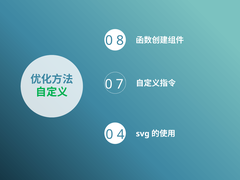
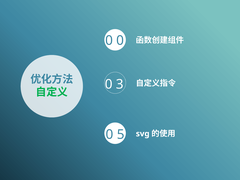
0 8: 8 -> 0
7: 7 -> 3
4: 4 -> 5
